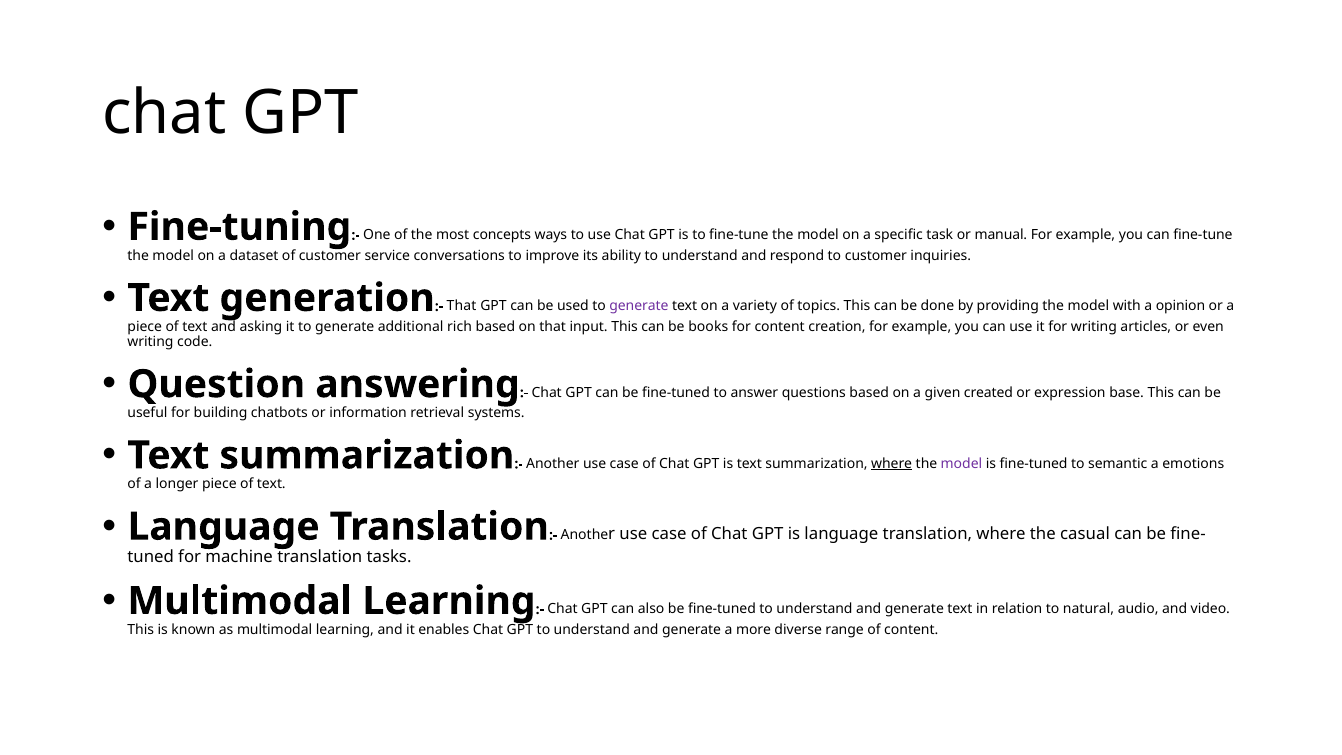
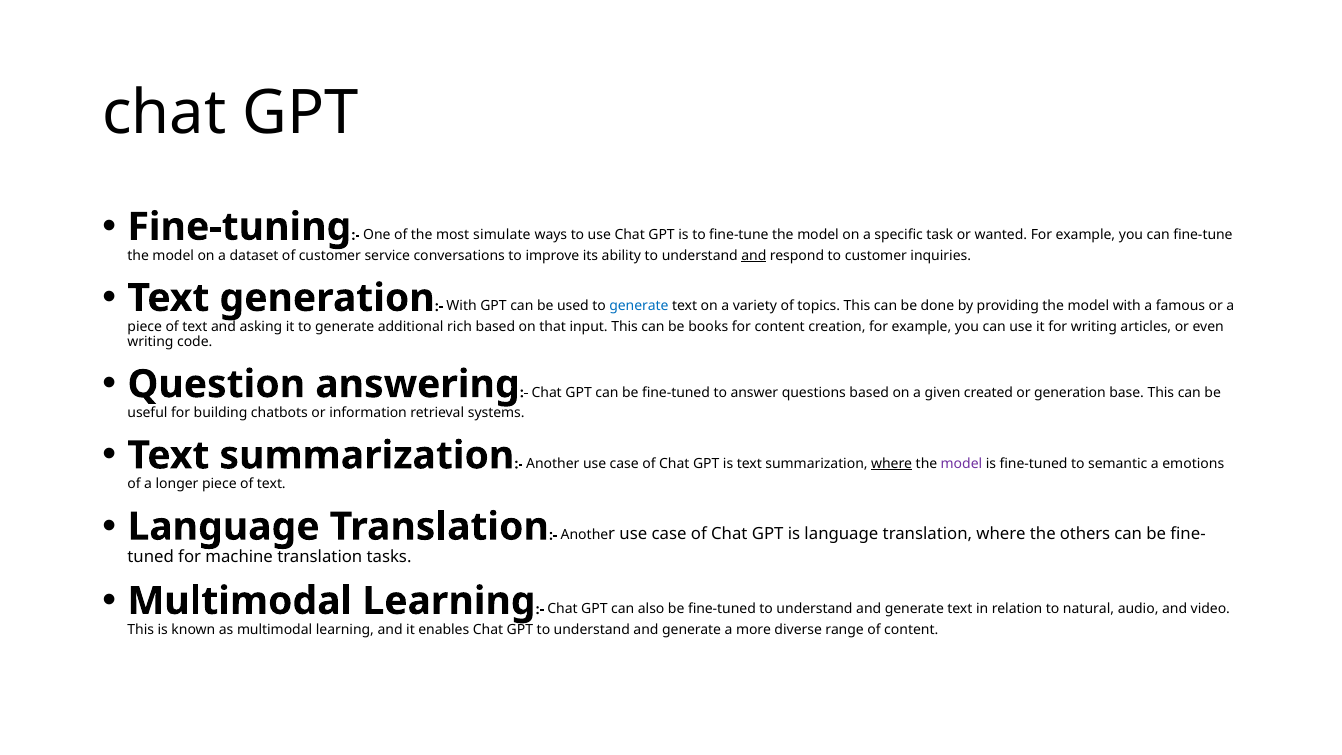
concepts: concepts -> simulate
manual: manual -> wanted
and at (754, 256) underline: none -> present
That at (462, 306): That -> With
generate at (639, 306) colour: purple -> blue
opinion: opinion -> famous
or expression: expression -> generation
casual: casual -> others
